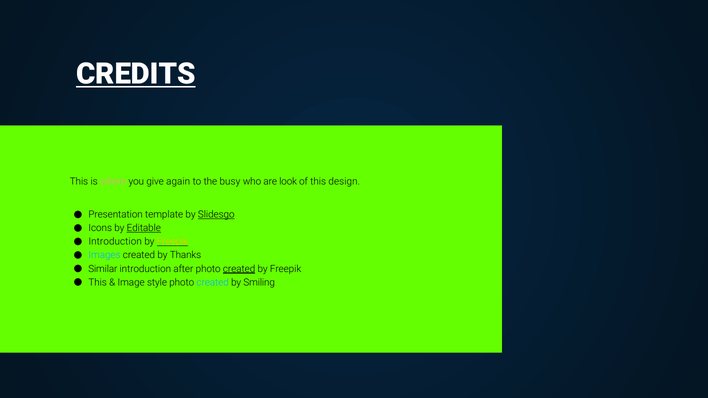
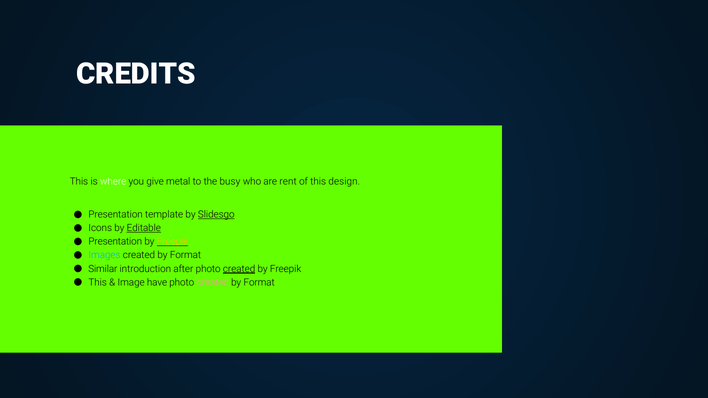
CREDITS underline: present -> none
where colour: pink -> white
again: again -> metal
look: look -> rent
Introduction at (115, 242): Introduction -> Presentation
Thanks at (186, 255): Thanks -> Format
style: style -> have
created at (213, 283) colour: light blue -> pink
Smiling at (259, 283): Smiling -> Format
